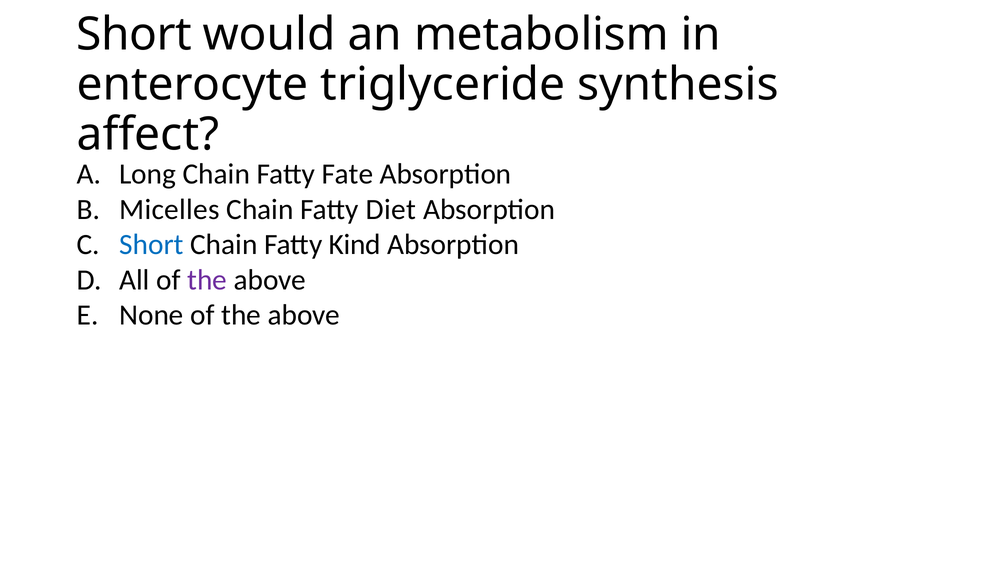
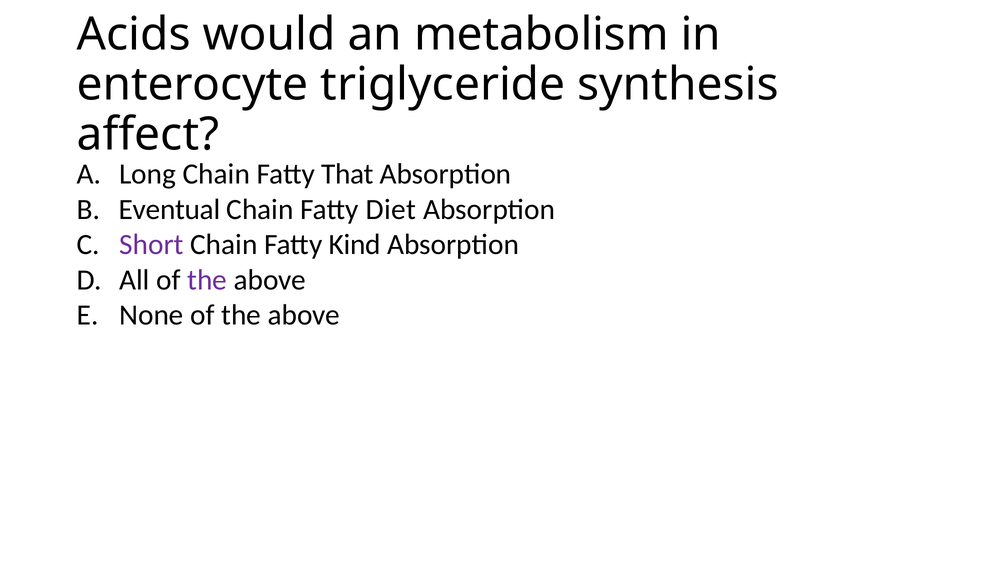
Short at (134, 35): Short -> Acids
Fate: Fate -> That
Micelles: Micelles -> Eventual
Short at (151, 245) colour: blue -> purple
